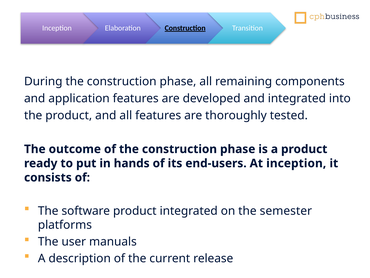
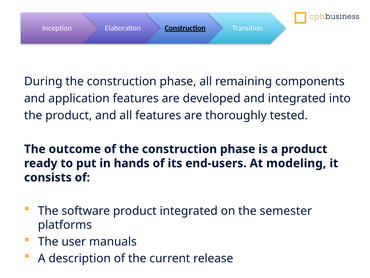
At inception: inception -> modeling
